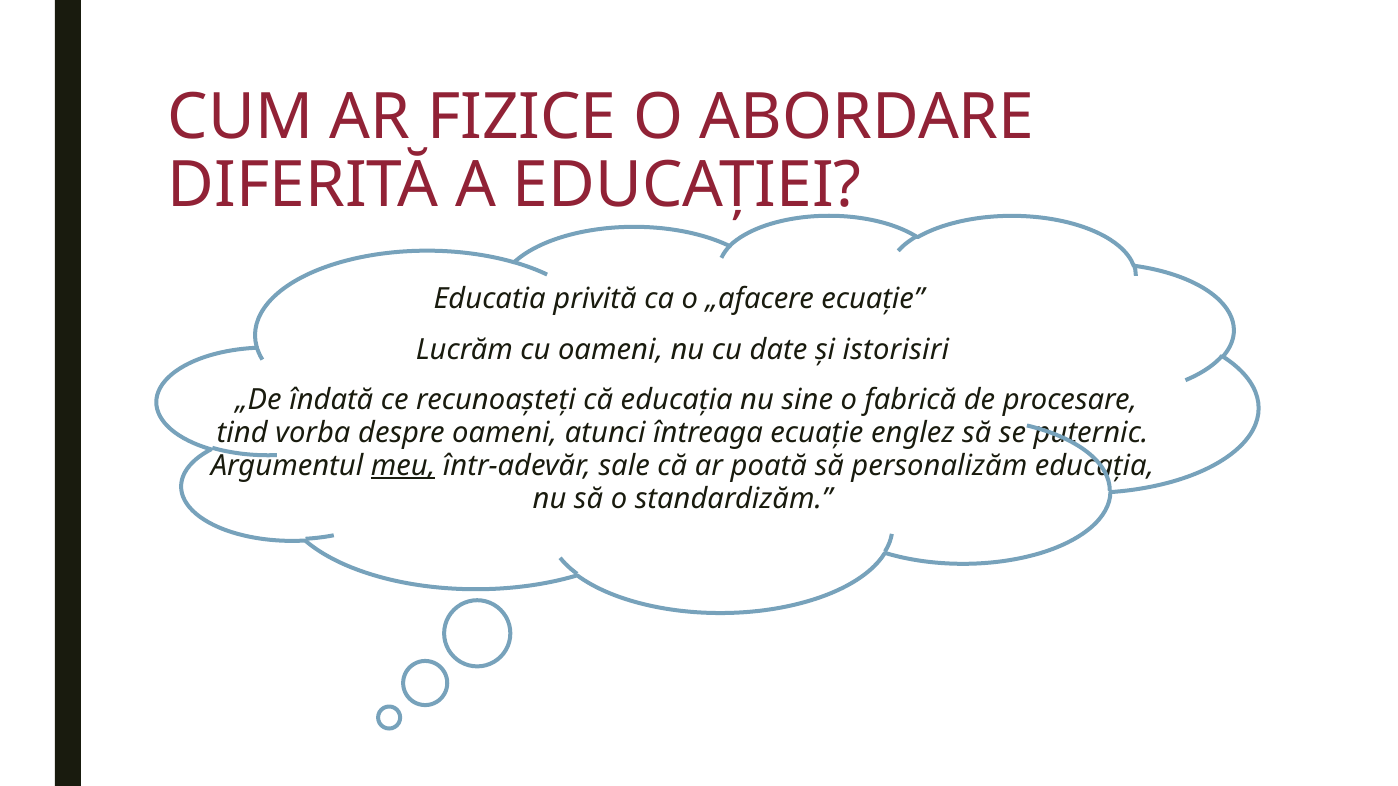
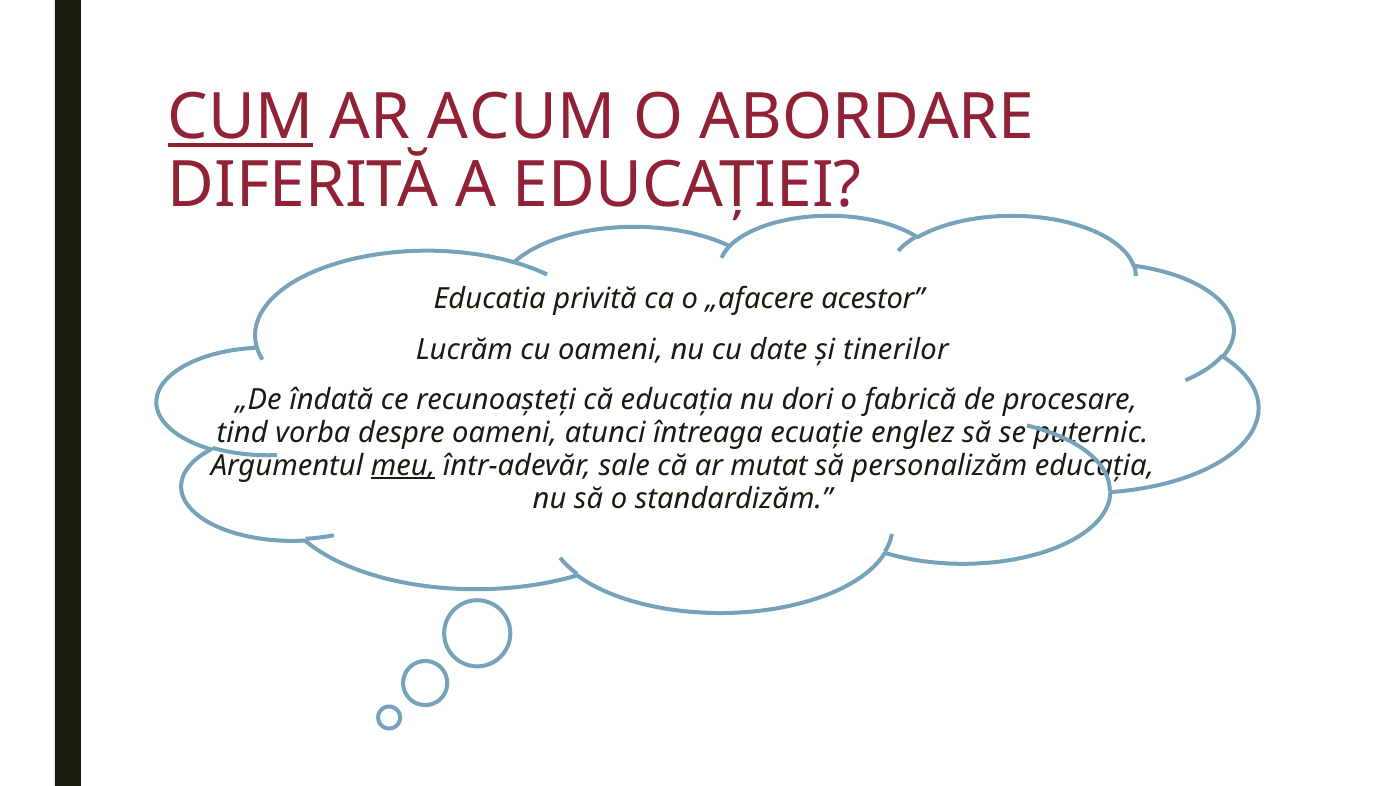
CUM underline: none -> present
FIZICE: FIZICE -> ACUM
„afacere ecuație: ecuație -> acestor
istorisiri: istorisiri -> tinerilor
sine: sine -> dori
poată: poată -> mutat
